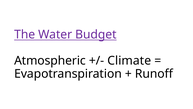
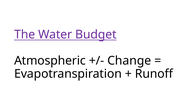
Climate: Climate -> Change
